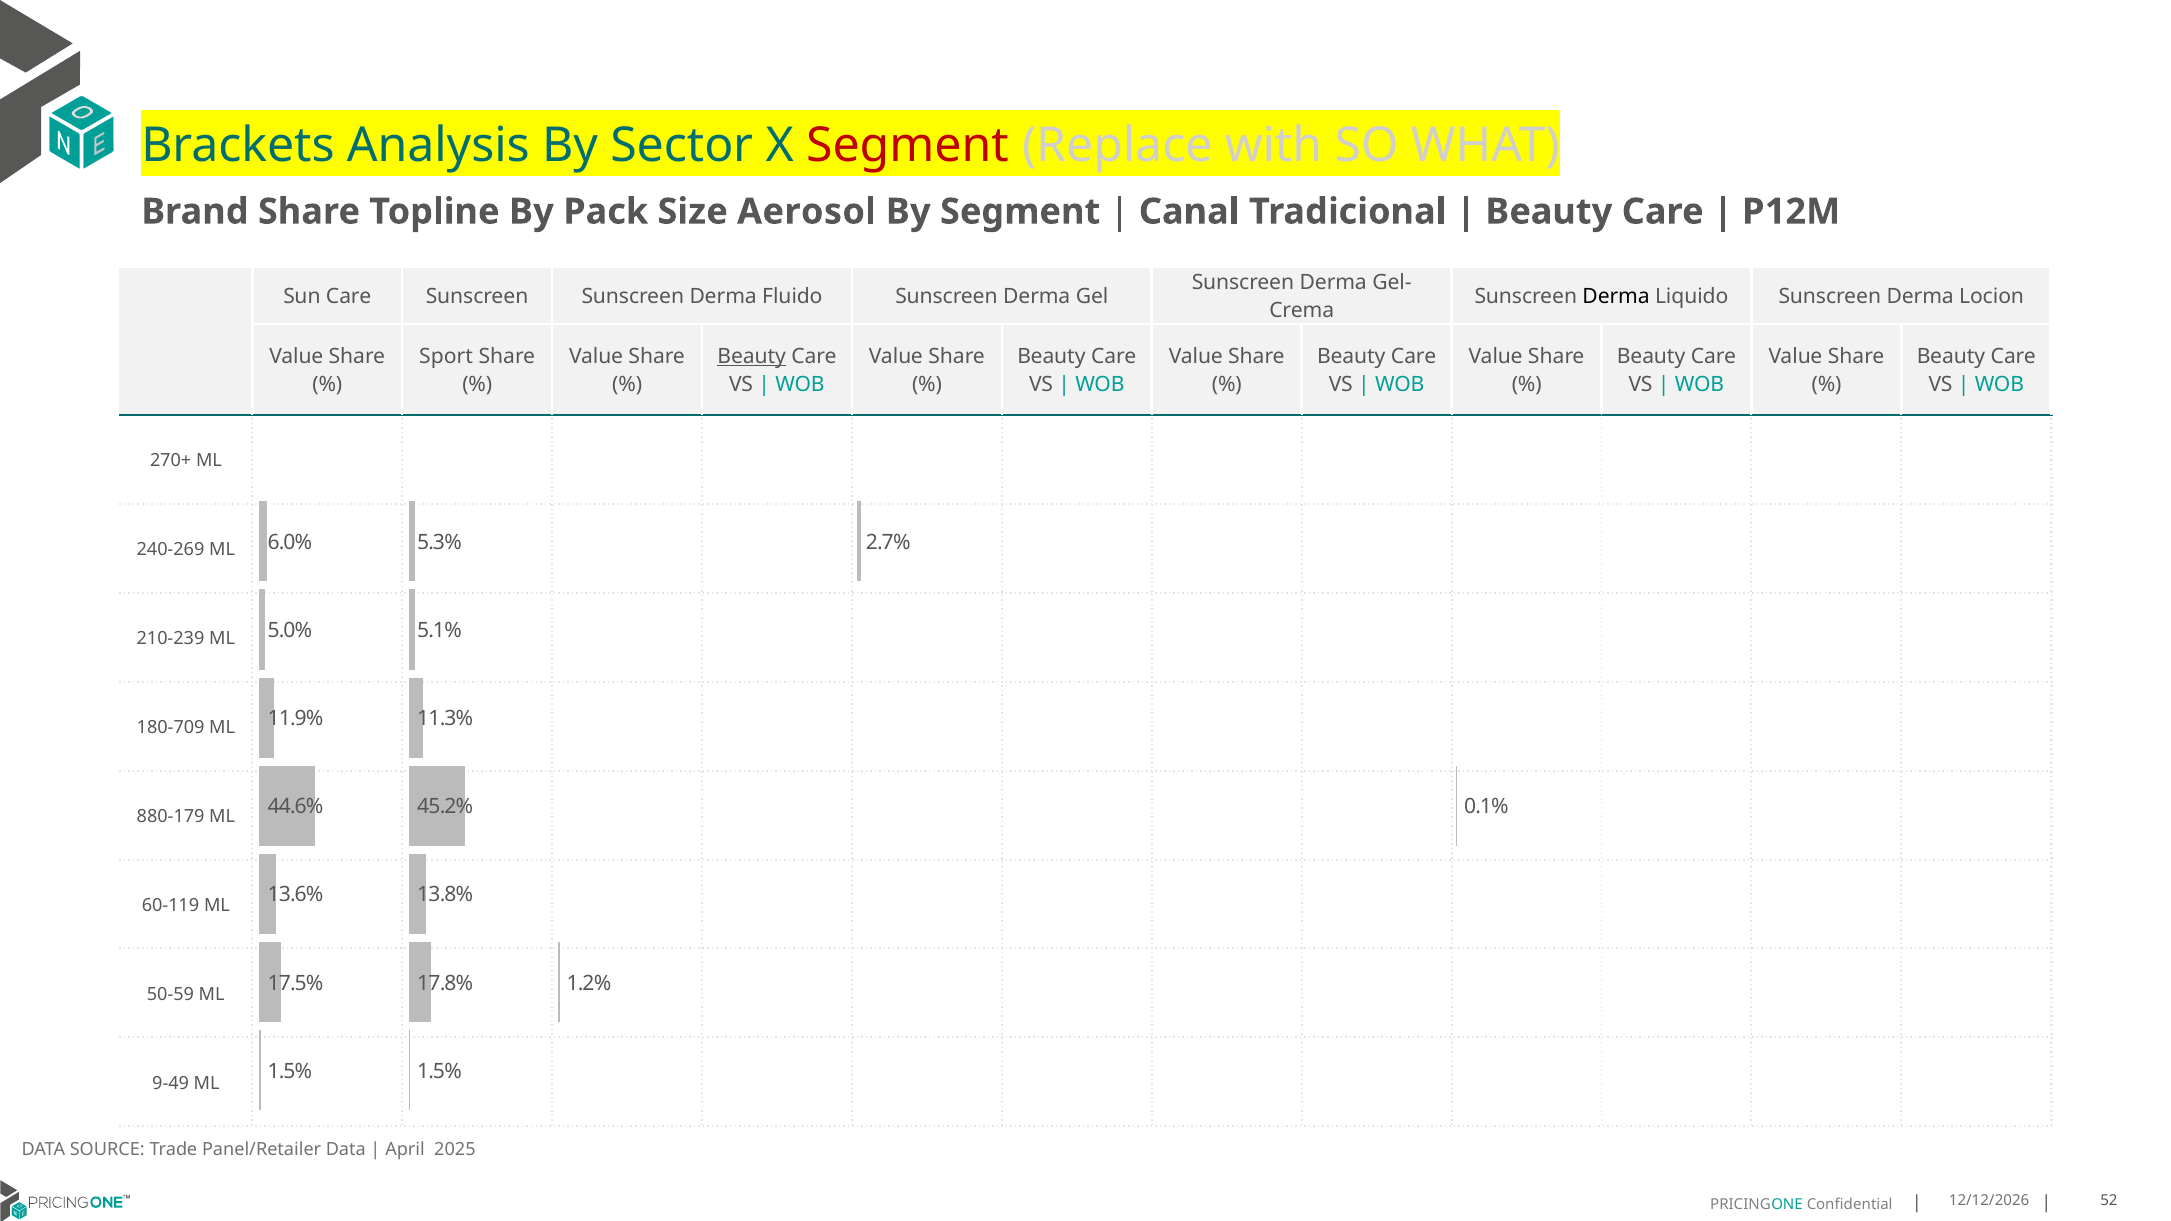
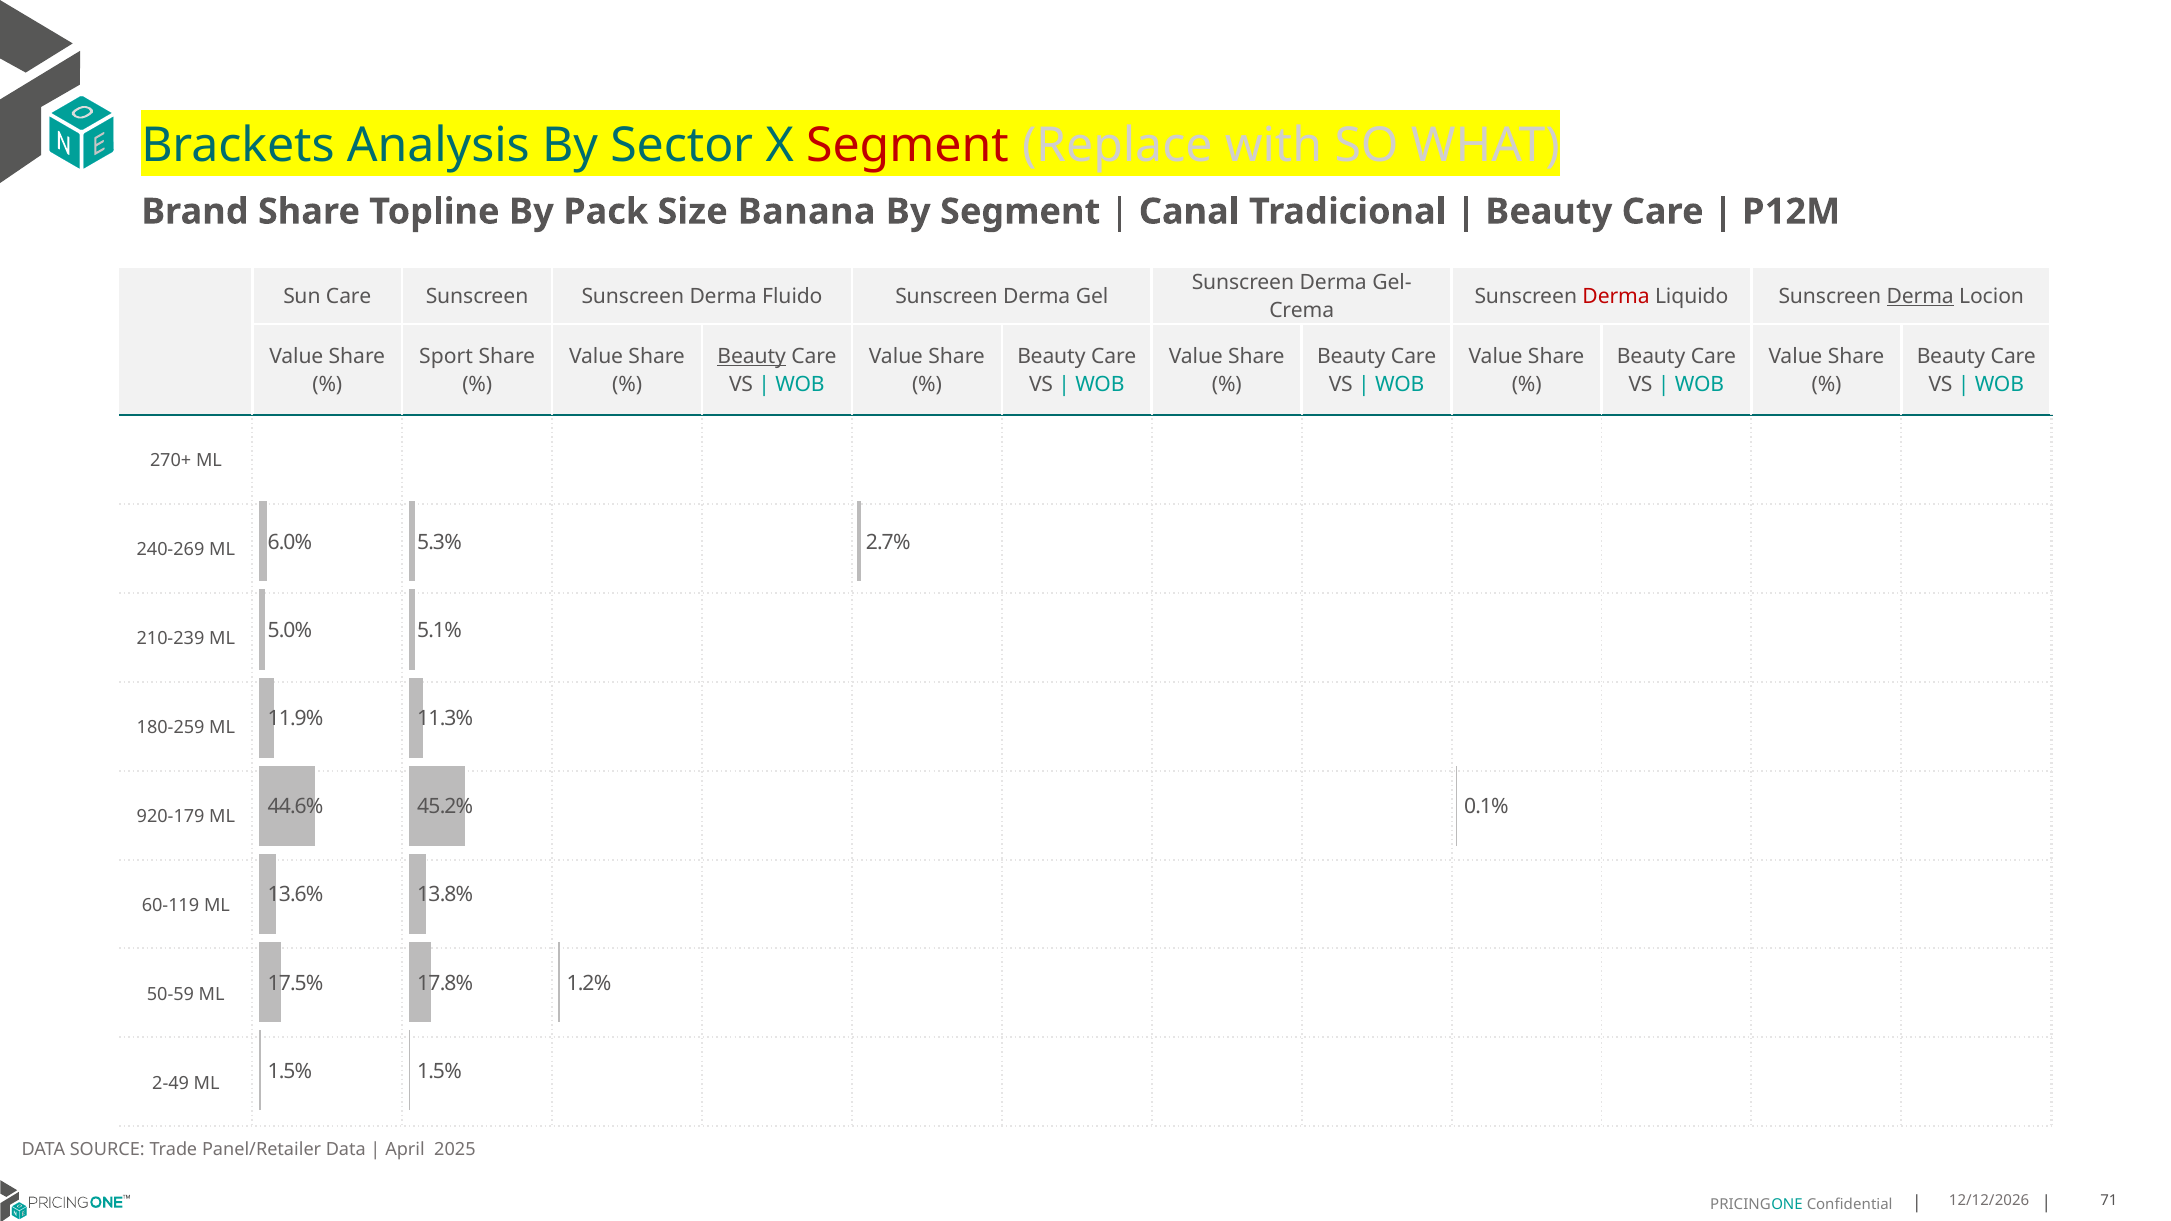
Aerosol: Aerosol -> Banana
Derma at (1616, 297) colour: black -> red
Derma at (1920, 297) underline: none -> present
180-709: 180-709 -> 180-259
880-179: 880-179 -> 920-179
9-49: 9-49 -> 2-49
52: 52 -> 71
